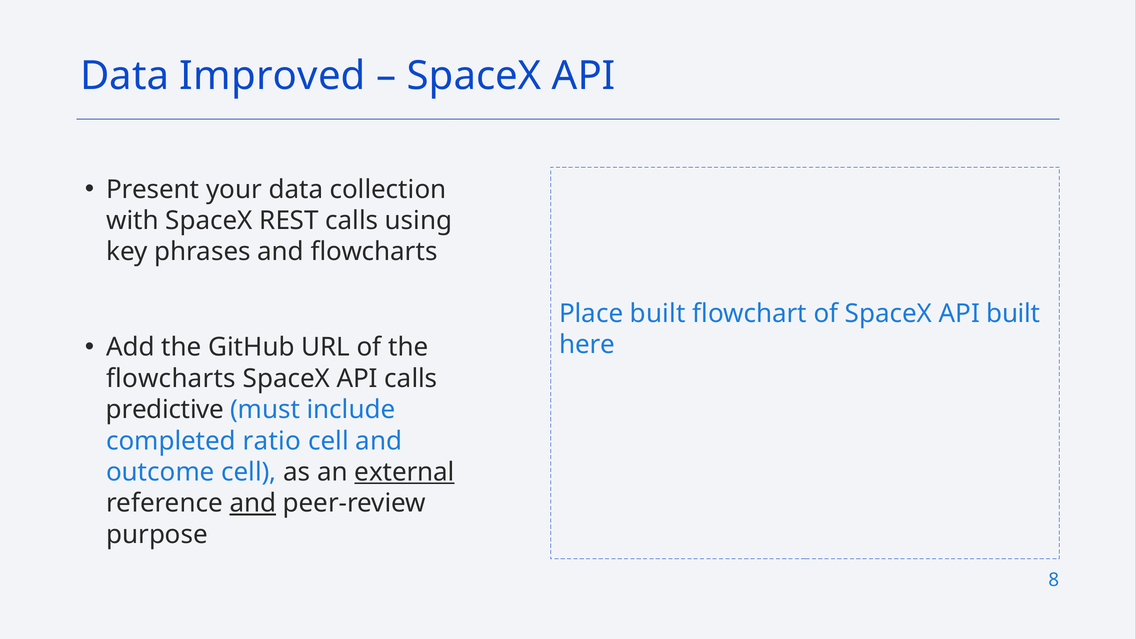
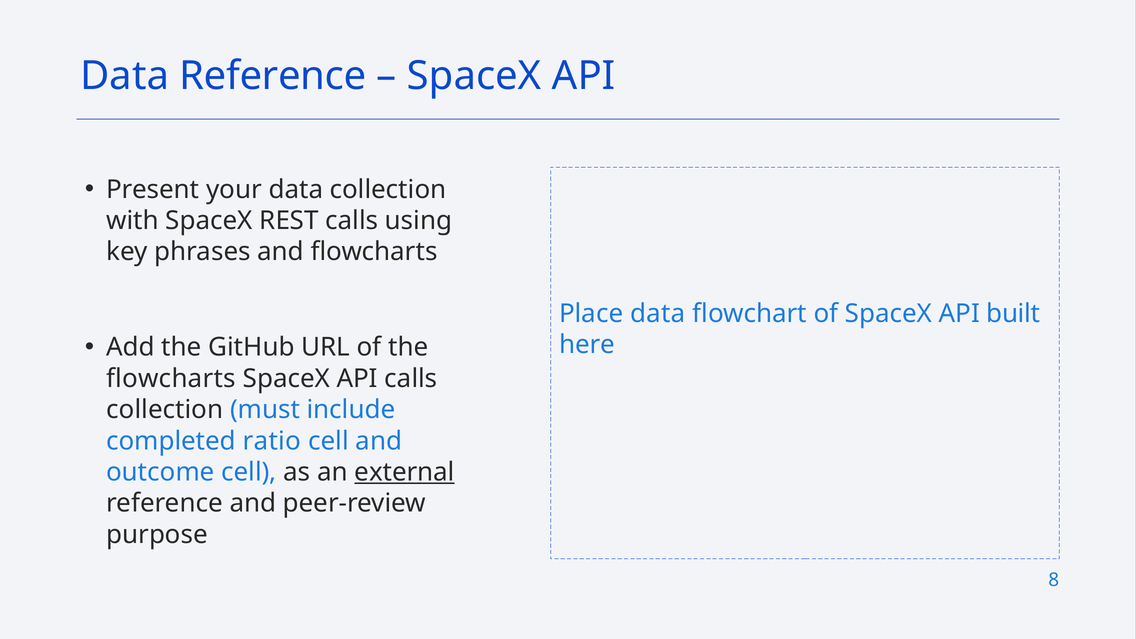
Data Improved: Improved -> Reference
Place built: built -> data
predictive at (165, 410): predictive -> collection
and at (253, 503) underline: present -> none
